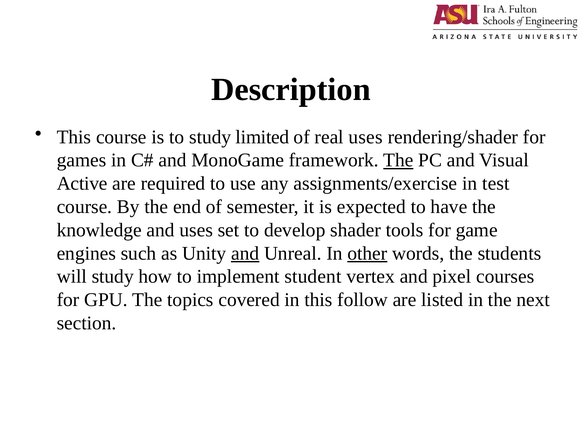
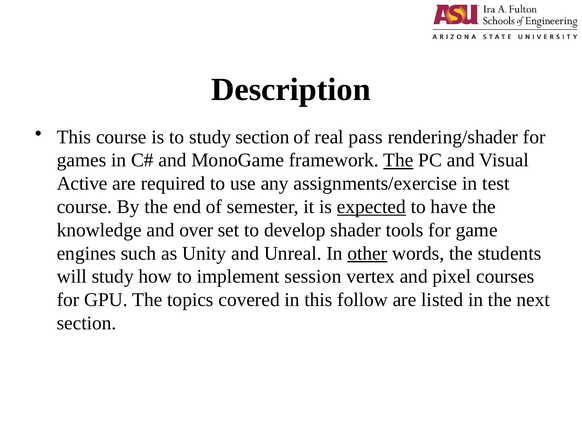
study limited: limited -> section
real uses: uses -> pass
expected underline: none -> present
and uses: uses -> over
and at (245, 254) underline: present -> none
student: student -> session
